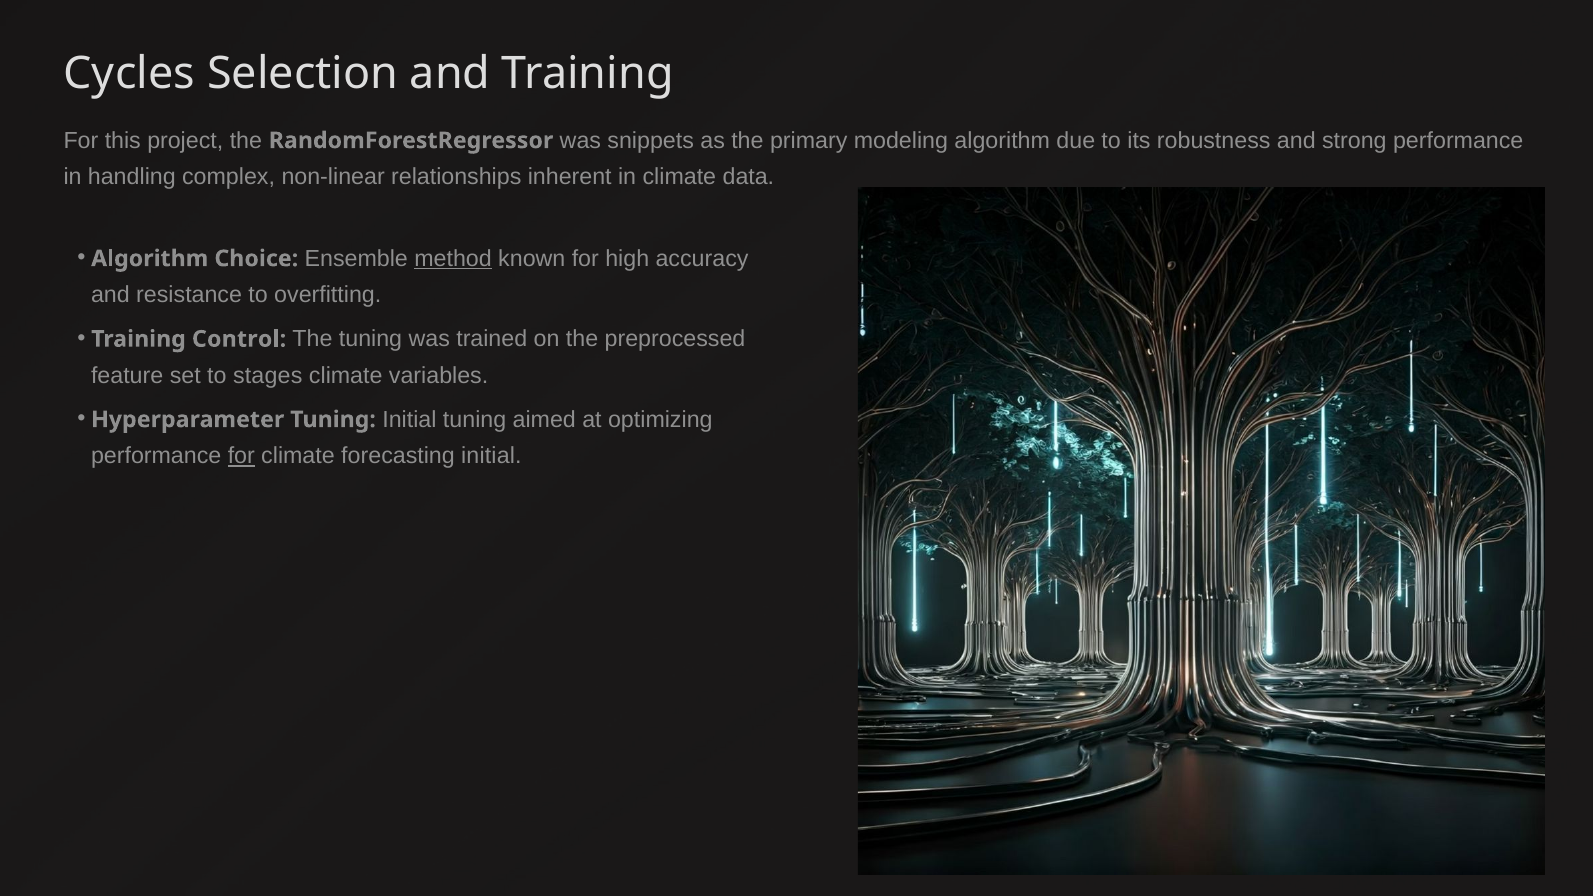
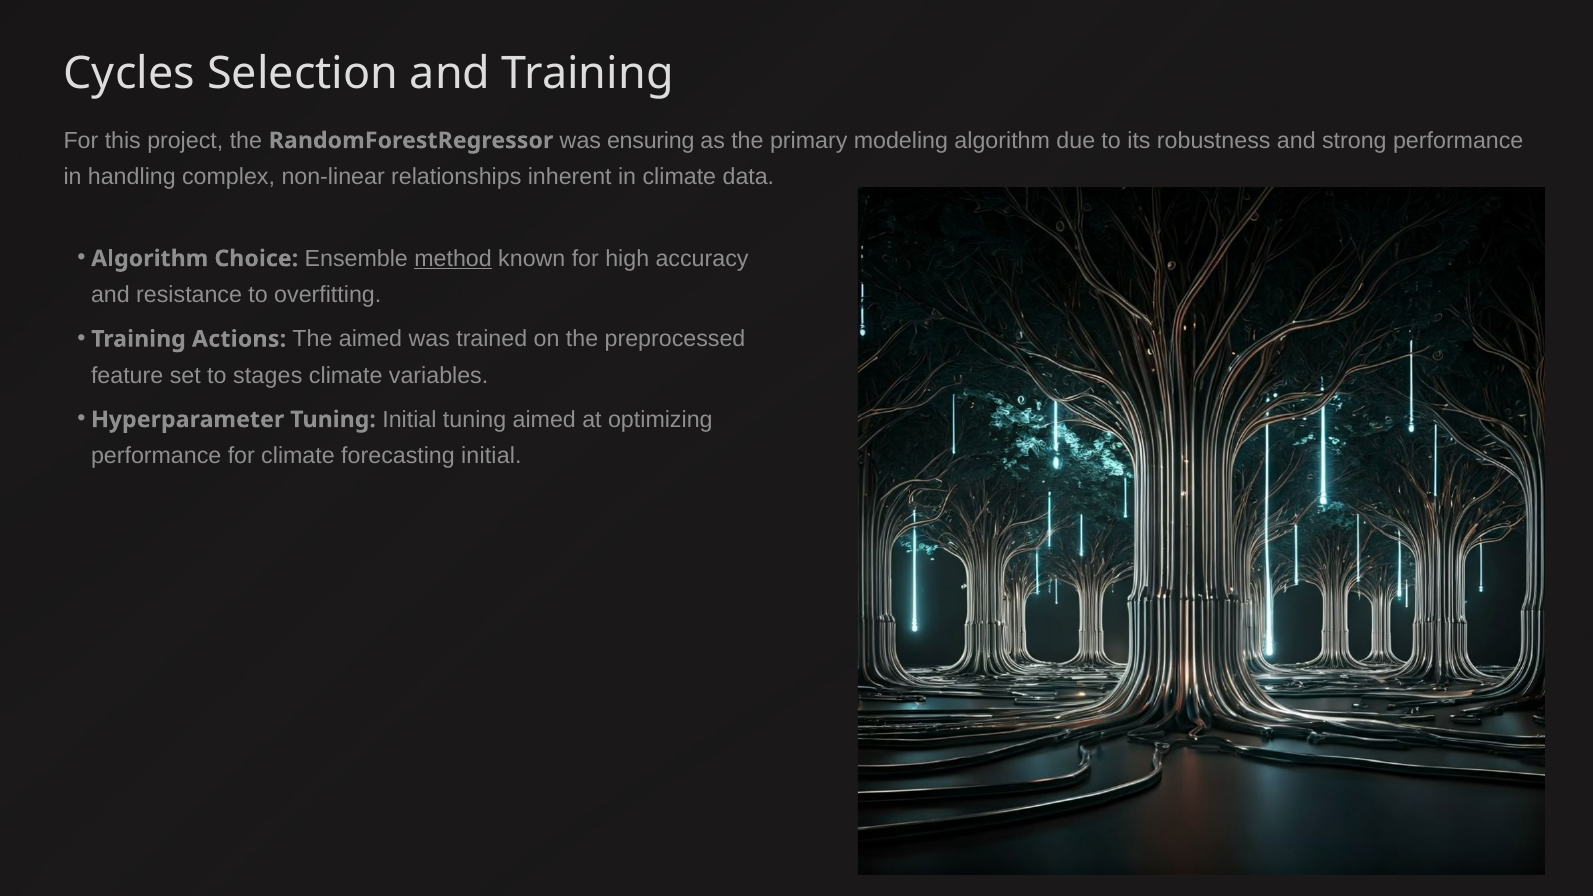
snippets: snippets -> ensuring
Control: Control -> Actions
The tuning: tuning -> aimed
for at (241, 456) underline: present -> none
